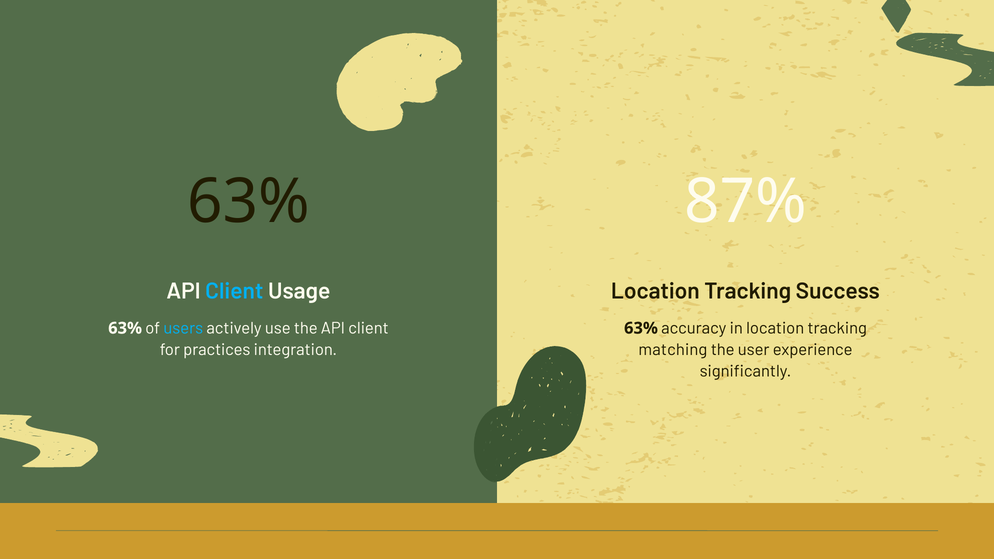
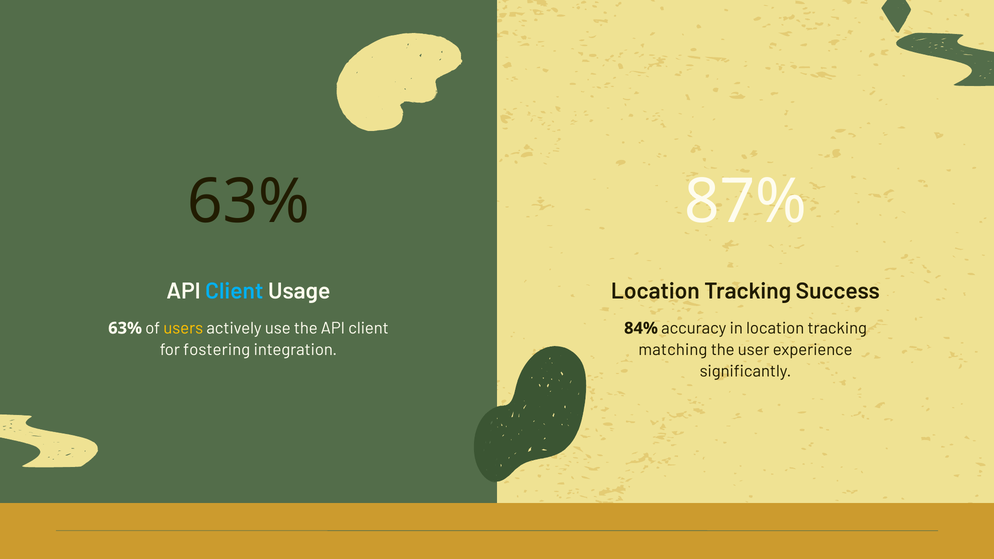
users colour: light blue -> yellow
63% at (641, 328): 63% -> 84%
practices: practices -> fostering
